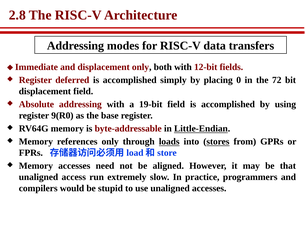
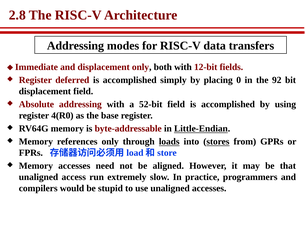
72: 72 -> 92
19-bit: 19-bit -> 52-bit
9(R0: 9(R0 -> 4(R0
